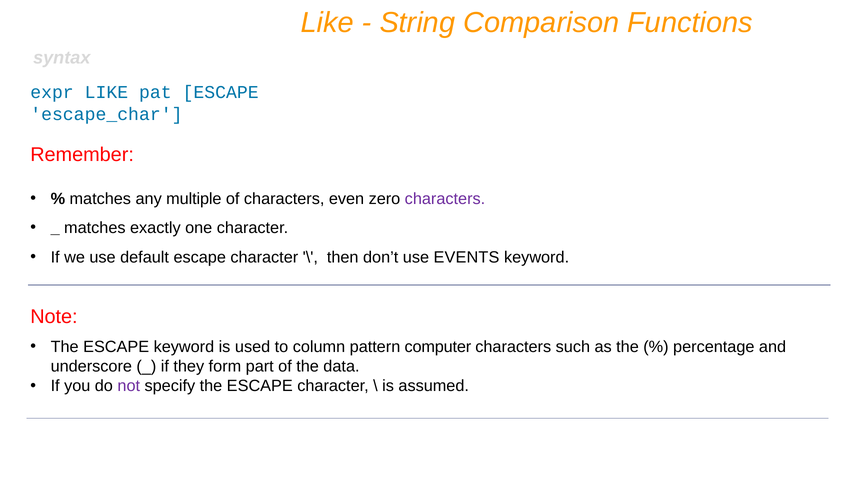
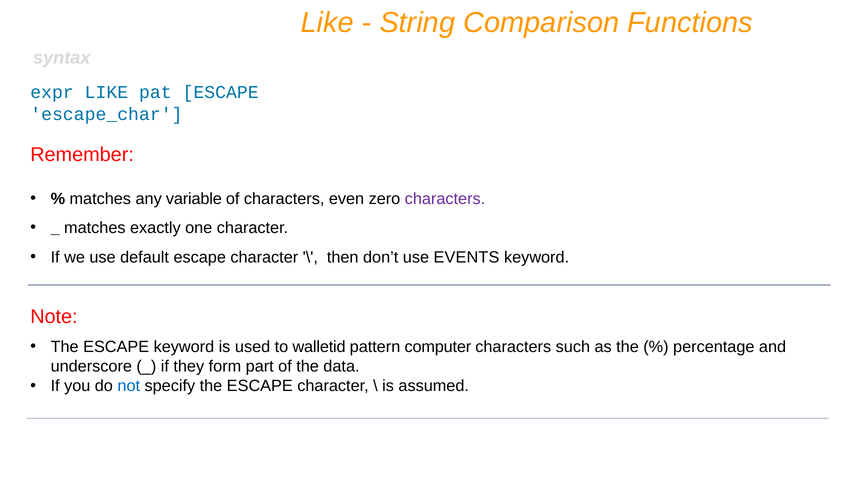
multiple: multiple -> variable
column: column -> walletid
not colour: purple -> blue
